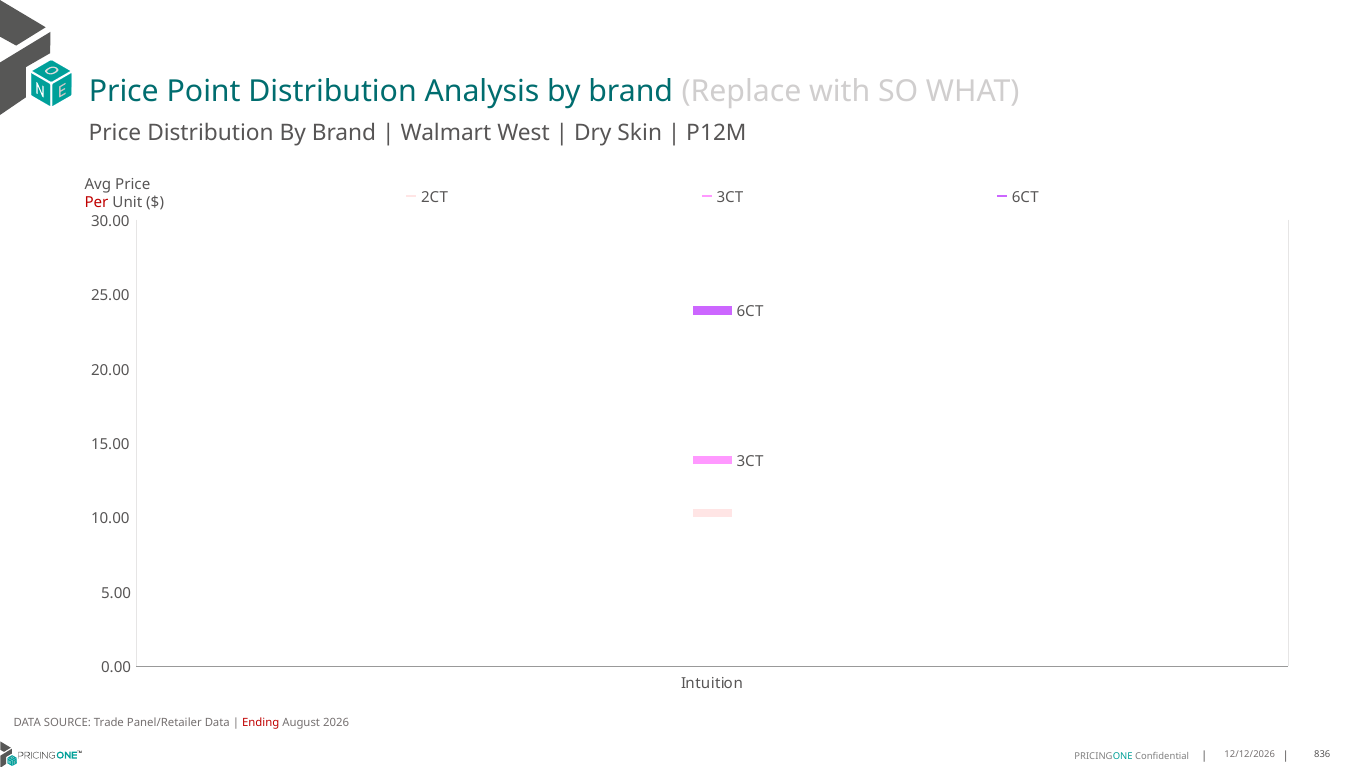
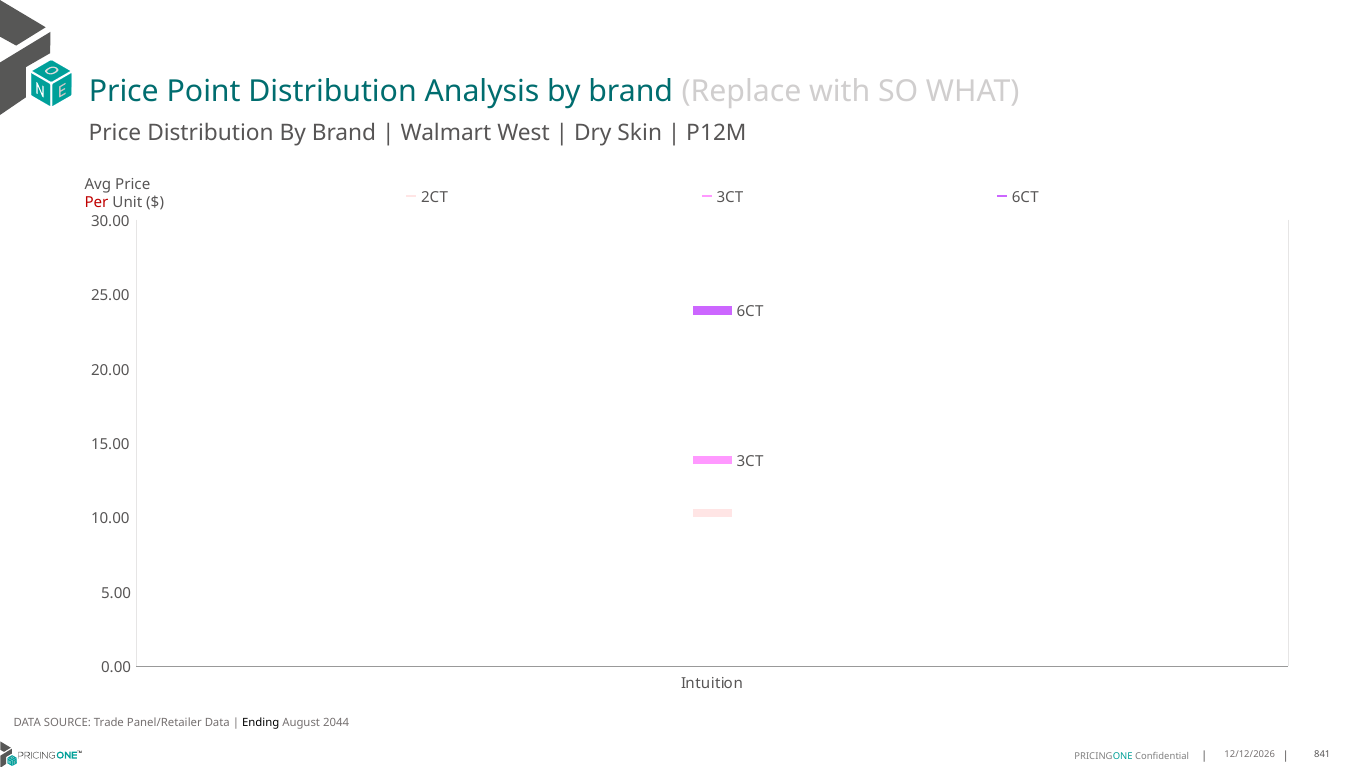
Ending colour: red -> black
2026: 2026 -> 2044
836: 836 -> 841
